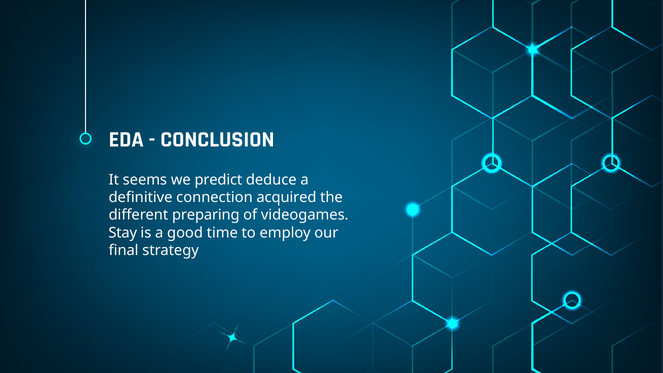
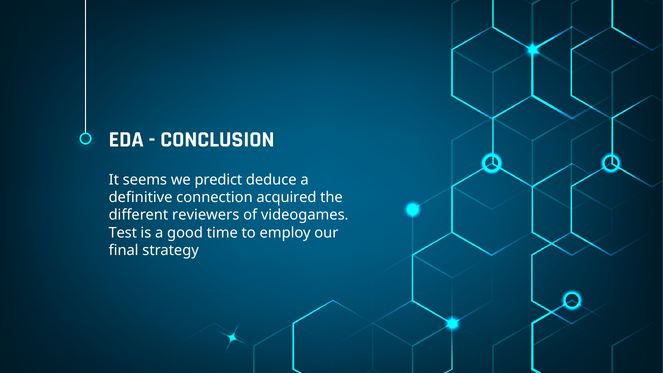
preparing: preparing -> reviewers
Stay: Stay -> Test
